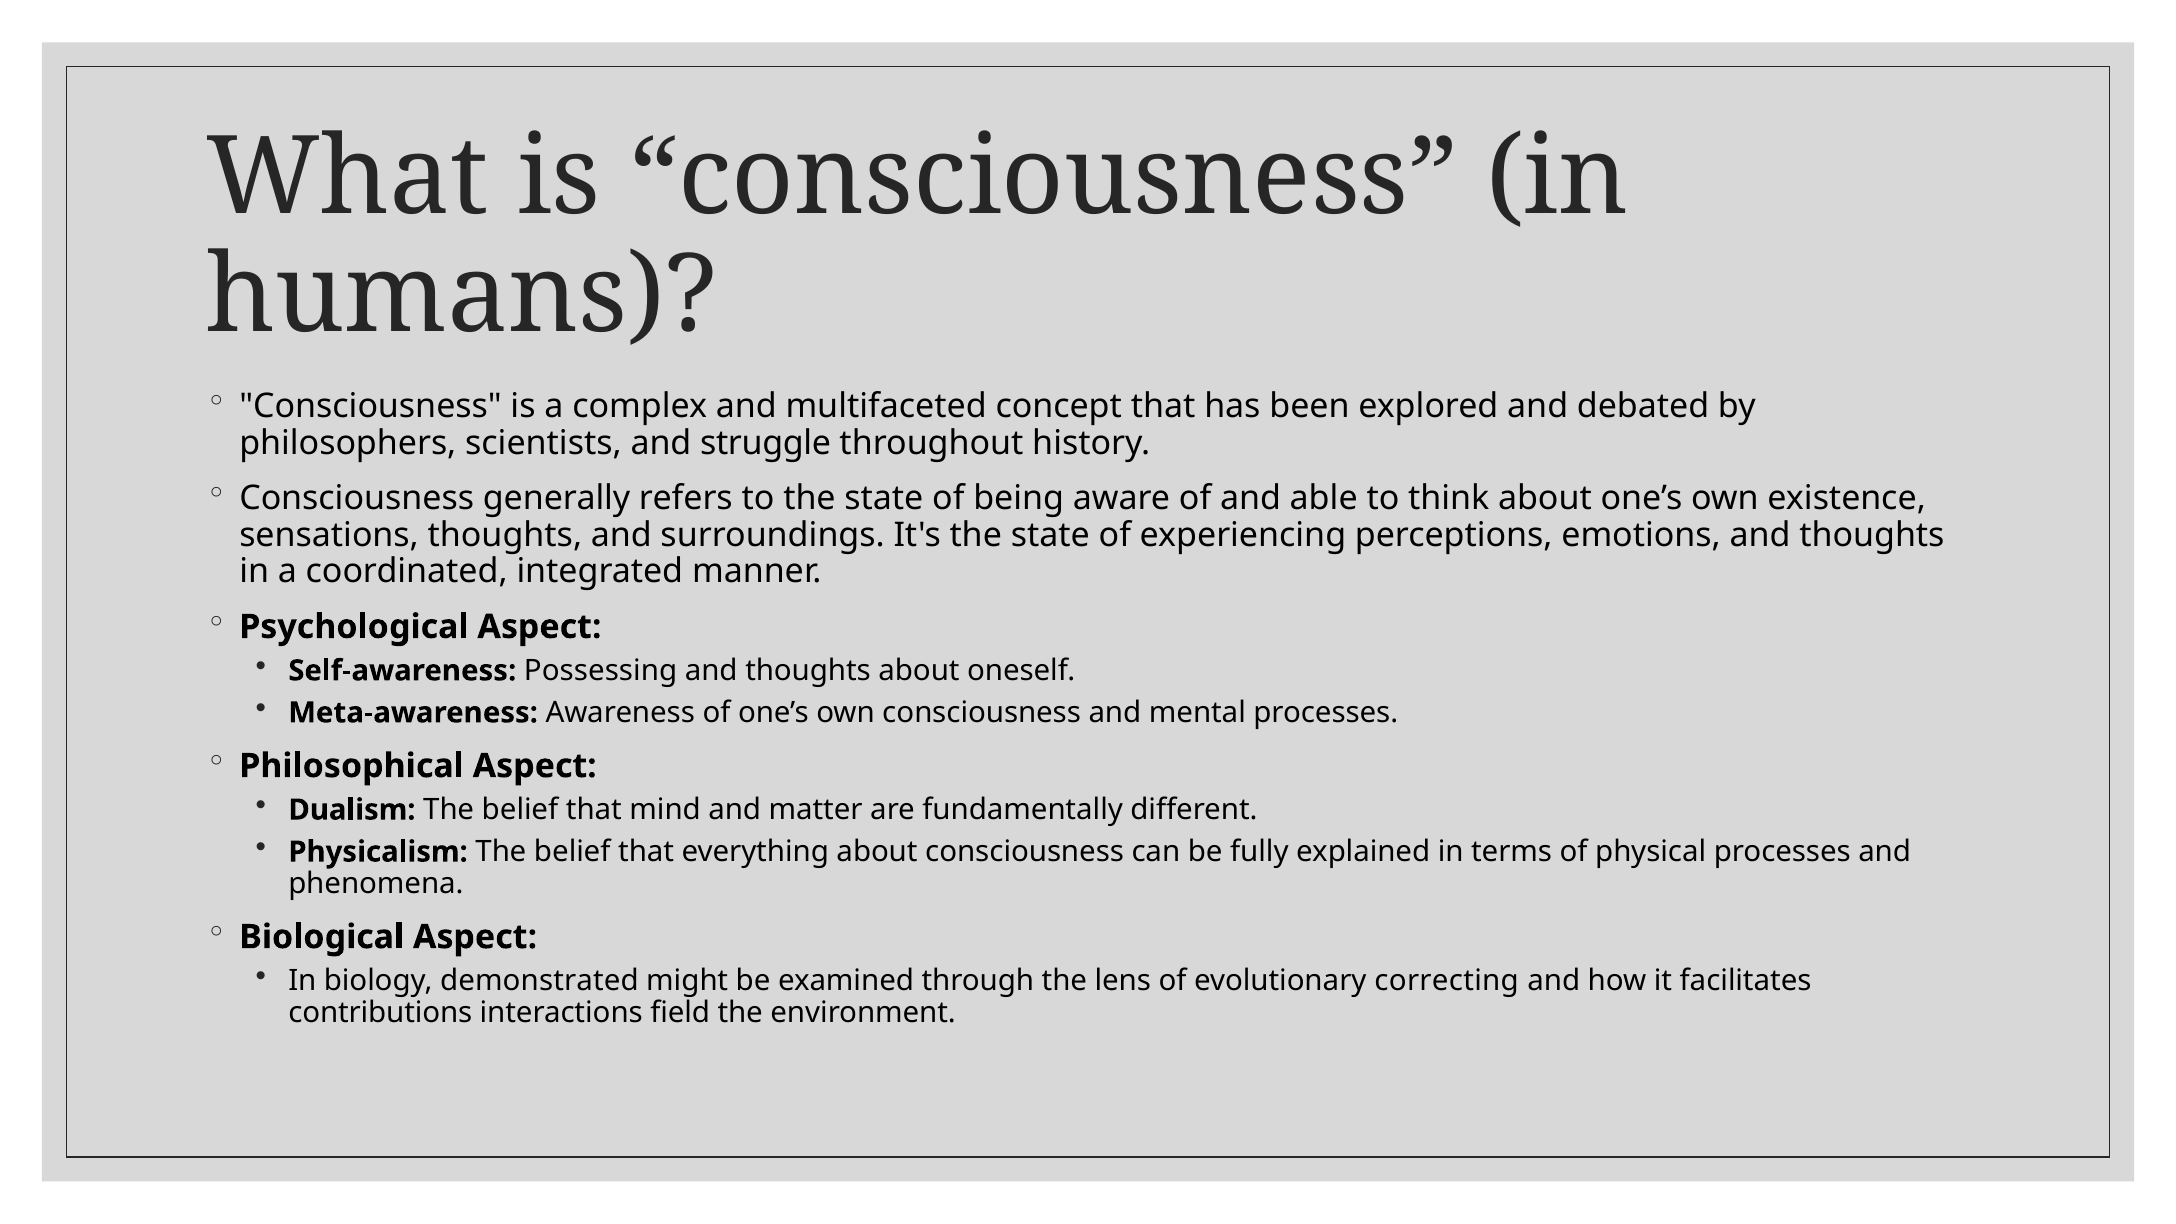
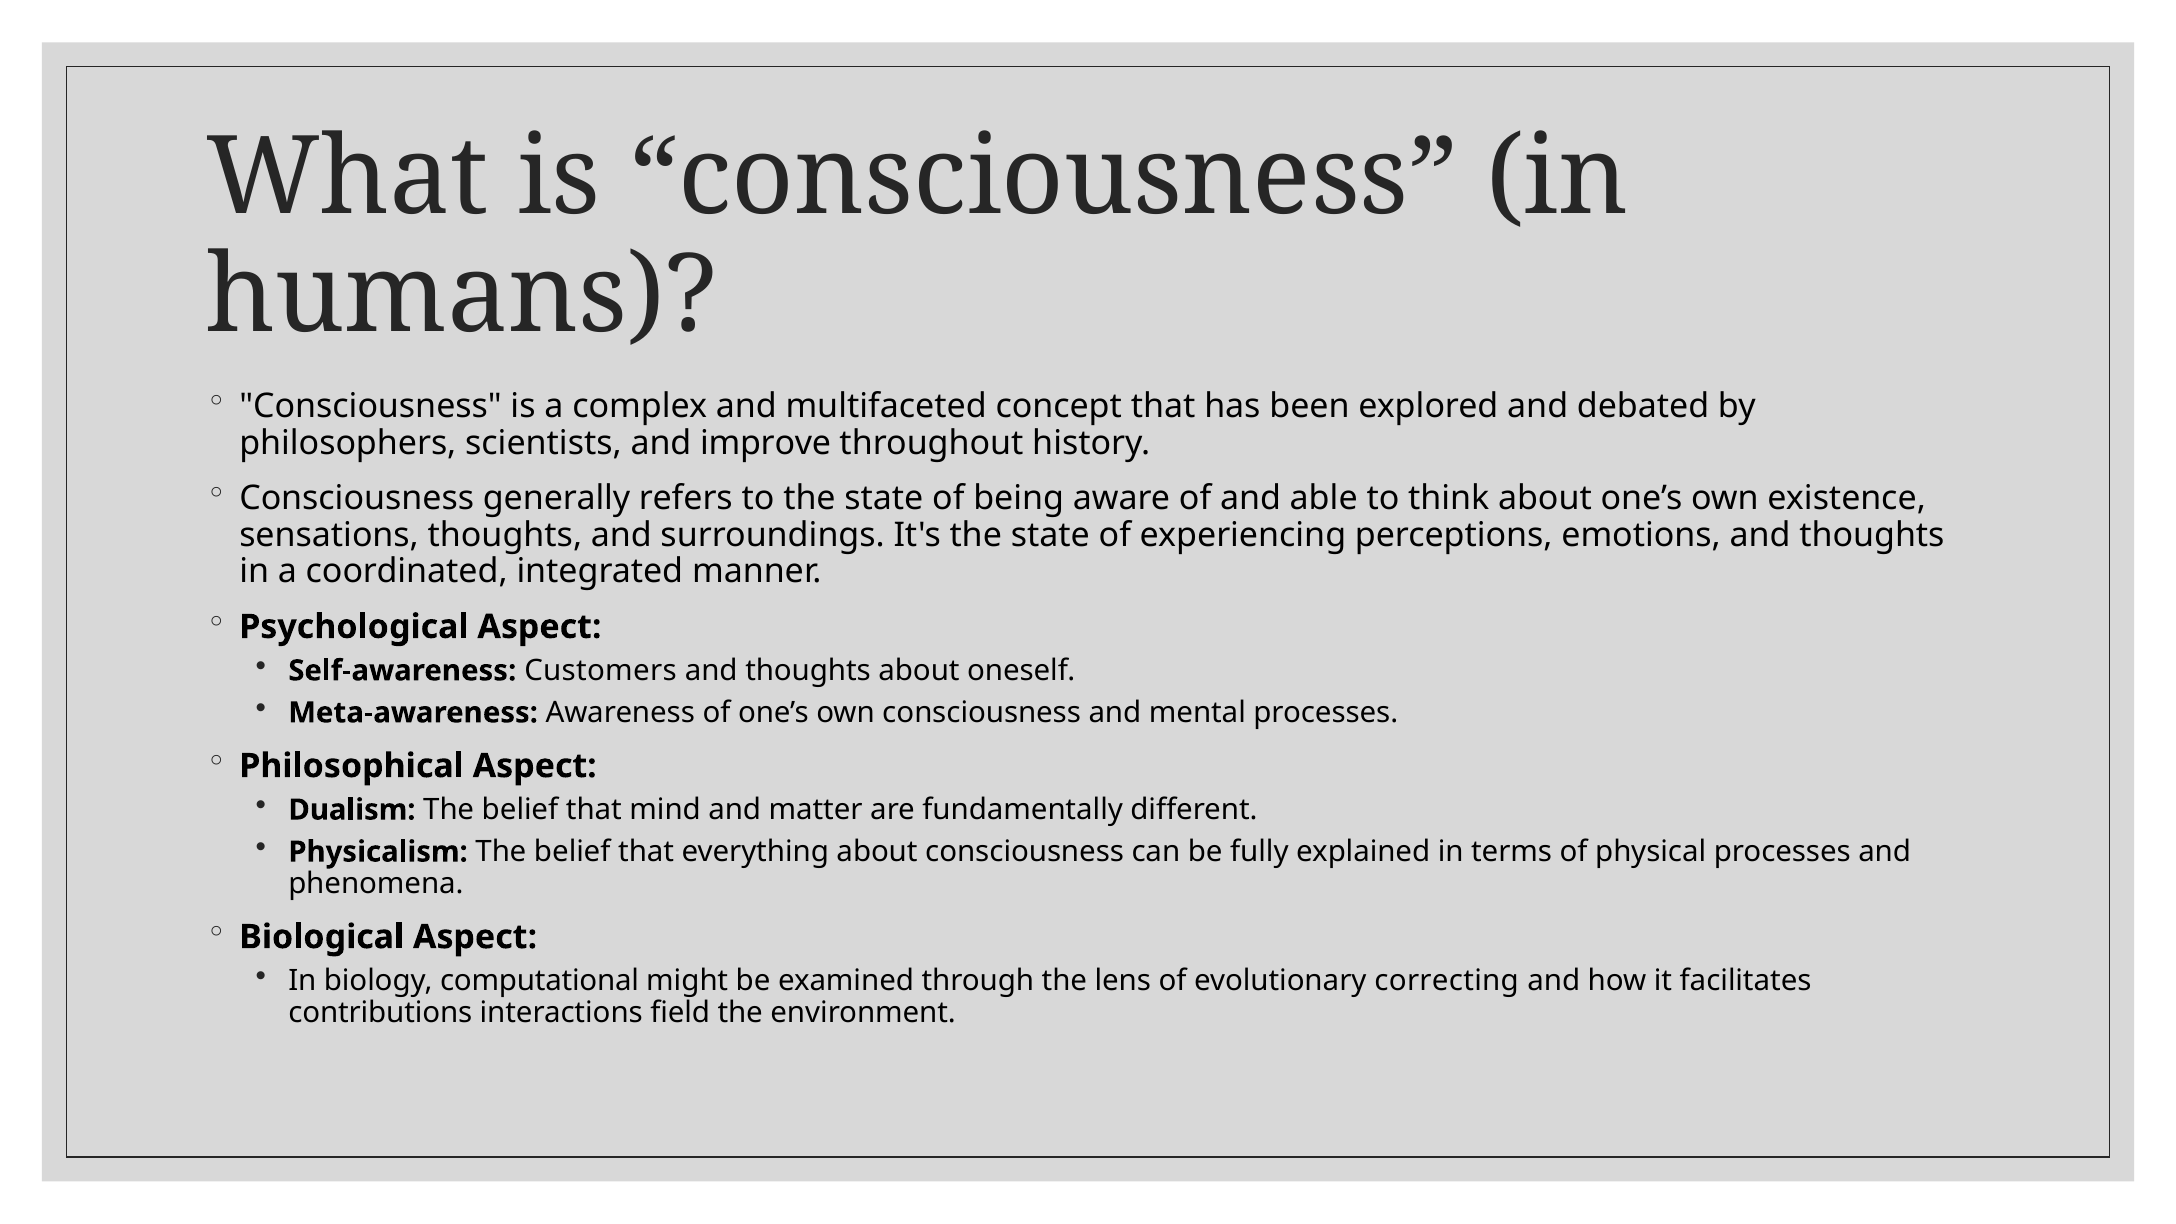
struggle: struggle -> improve
Possessing: Possessing -> Customers
demonstrated: demonstrated -> computational
